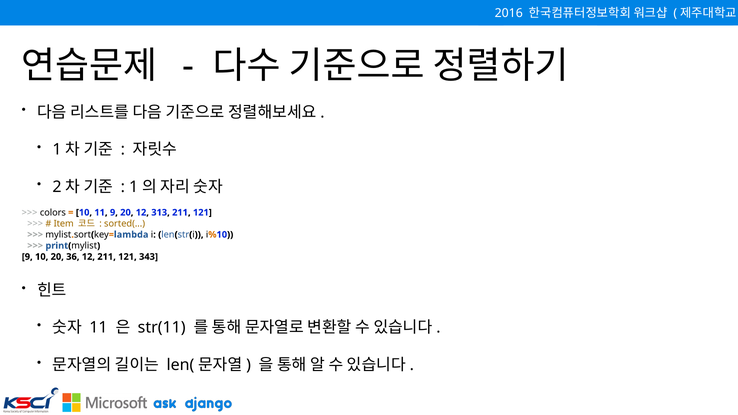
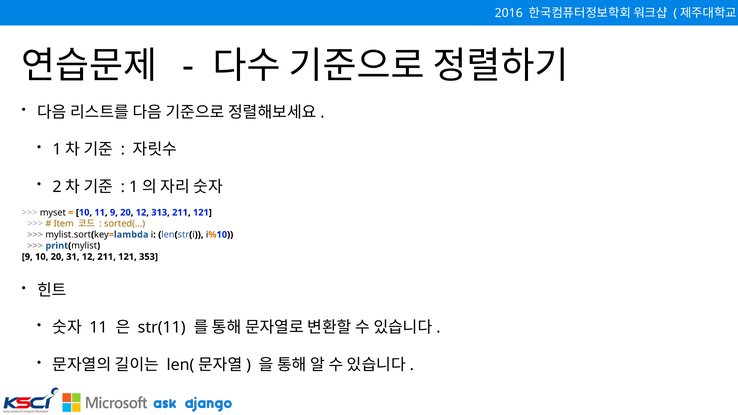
colors: colors -> myset
36: 36 -> 31
343: 343 -> 353
